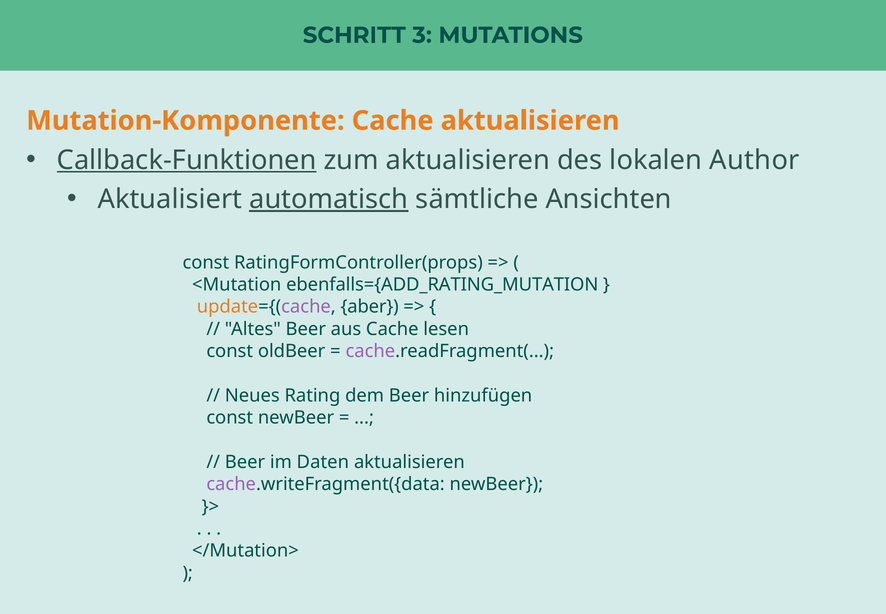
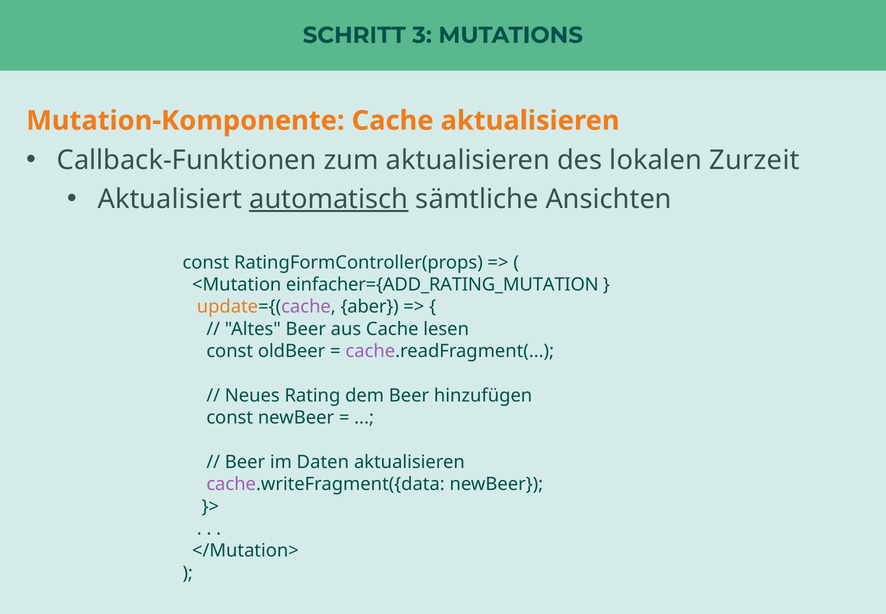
Callback-Funktionen underline: present -> none
Author: Author -> Zurzeit
ebenfalls={ADD_RATING_MUTATION: ebenfalls={ADD_RATING_MUTATION -> einfacher={ADD_RATING_MUTATION
